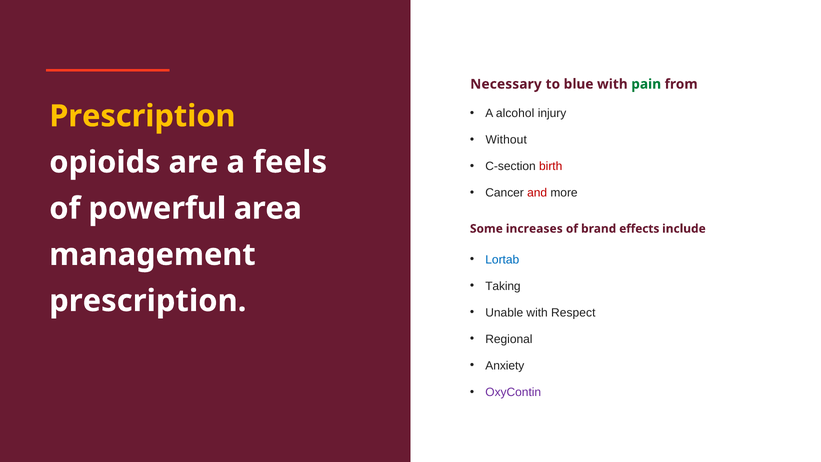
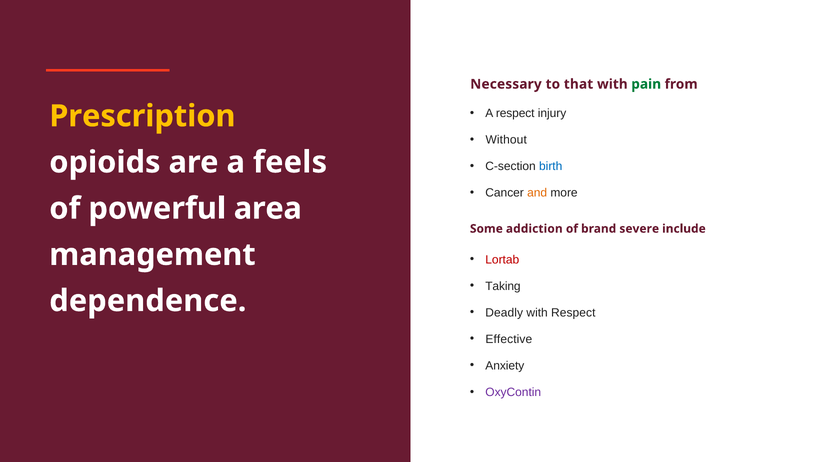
blue: blue -> that
A alcohol: alcohol -> respect
birth colour: red -> blue
and colour: red -> orange
increases: increases -> addiction
effects: effects -> severe
Lortab colour: blue -> red
prescription at (148, 301): prescription -> dependence
Unable: Unable -> Deadly
Regional: Regional -> Effective
